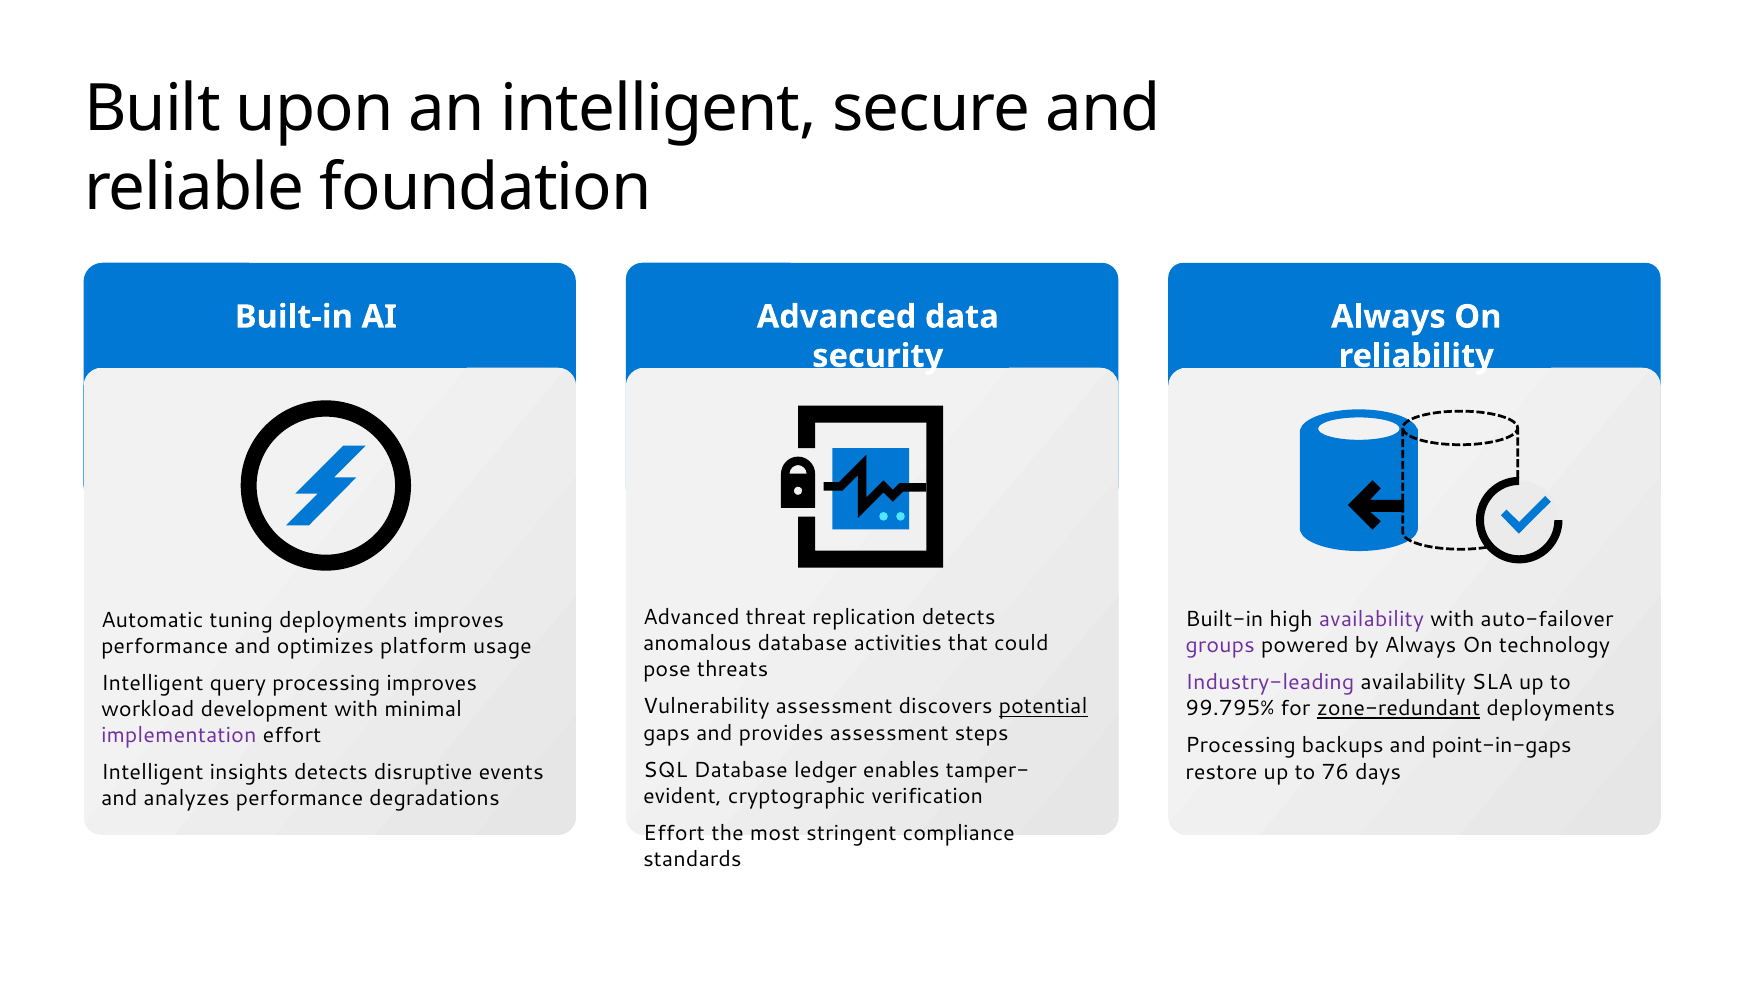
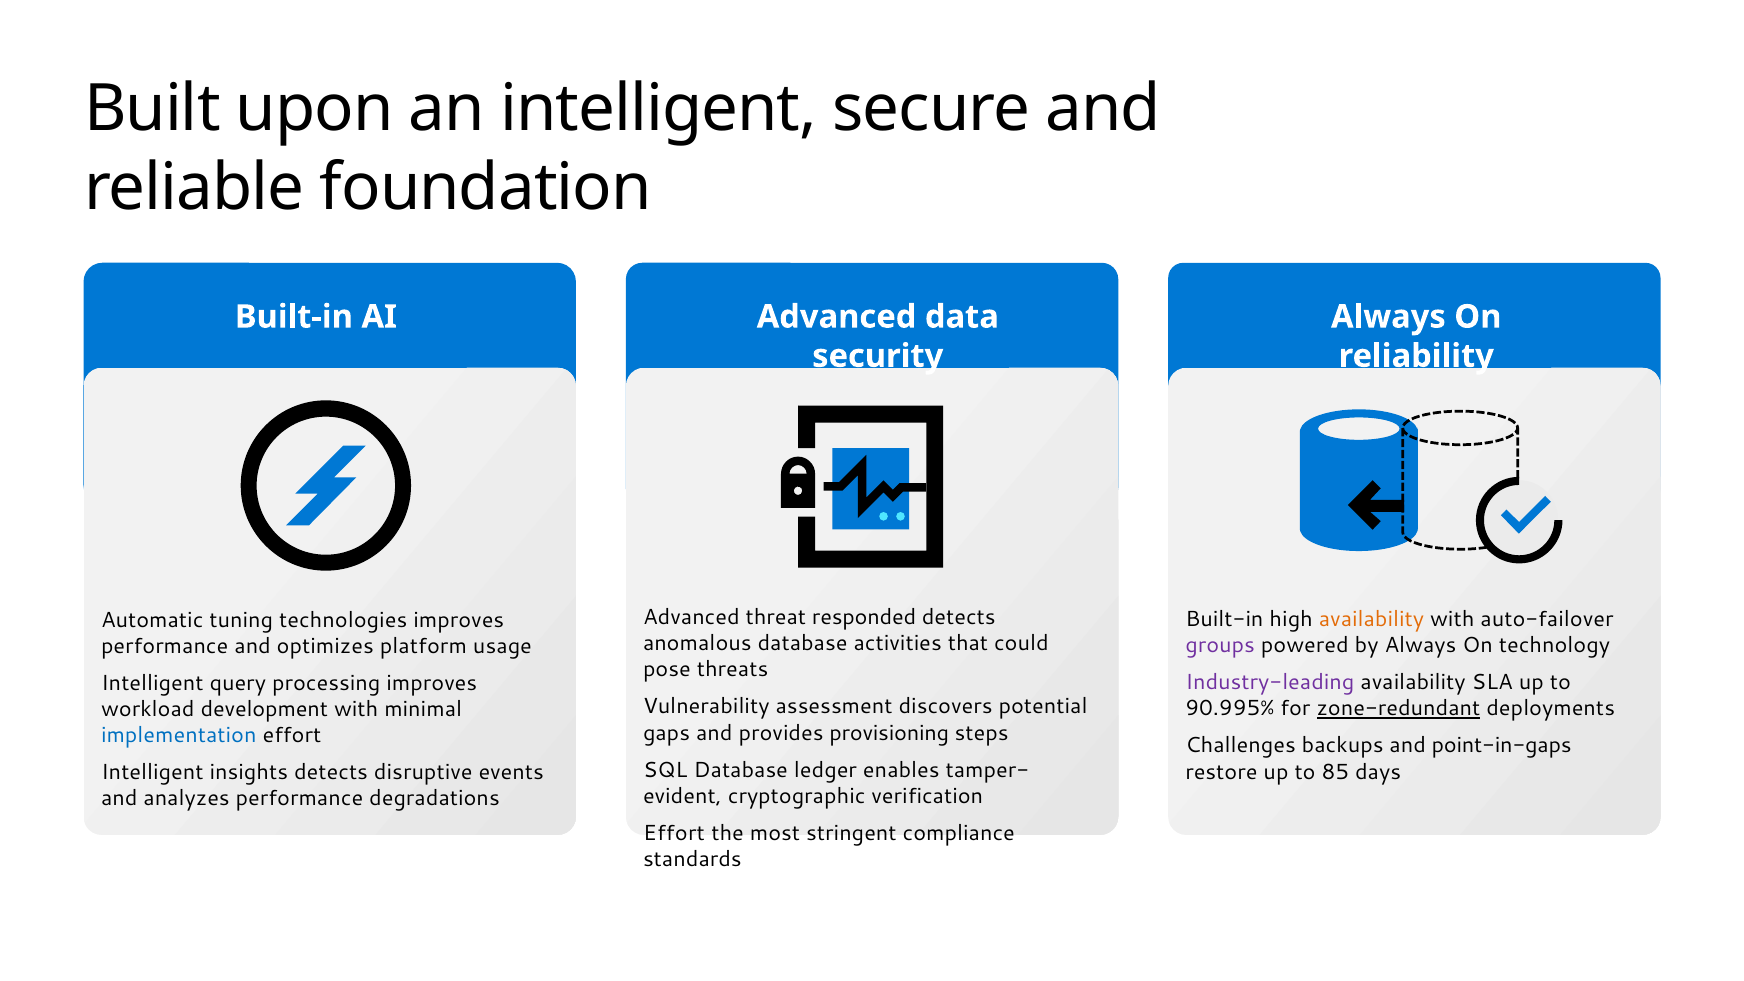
replication: replication -> responded
availability at (1372, 619) colour: purple -> orange
tuning deployments: deployments -> technologies
potential underline: present -> none
99.795%: 99.795% -> 90.995%
provides assessment: assessment -> provisioning
implementation colour: purple -> blue
Processing at (1241, 746): Processing -> Challenges
76: 76 -> 85
